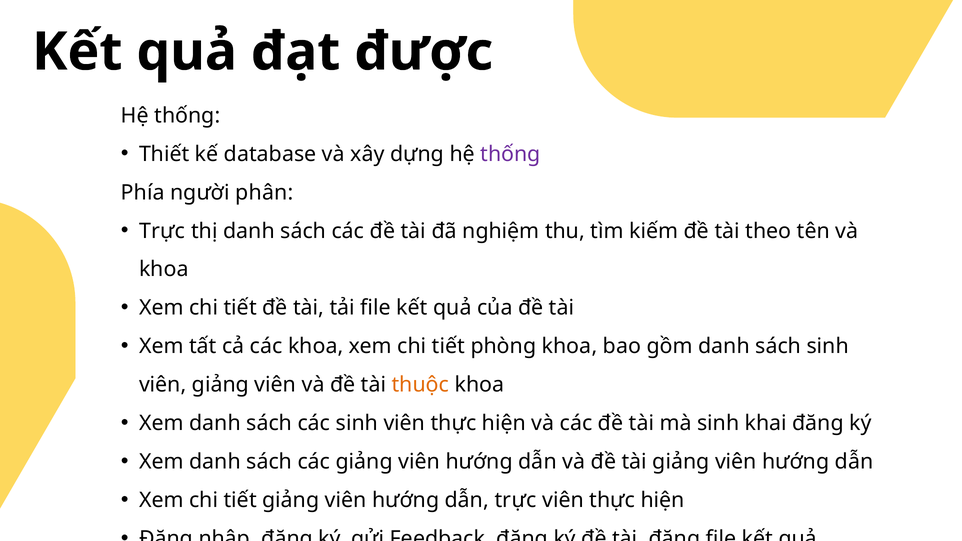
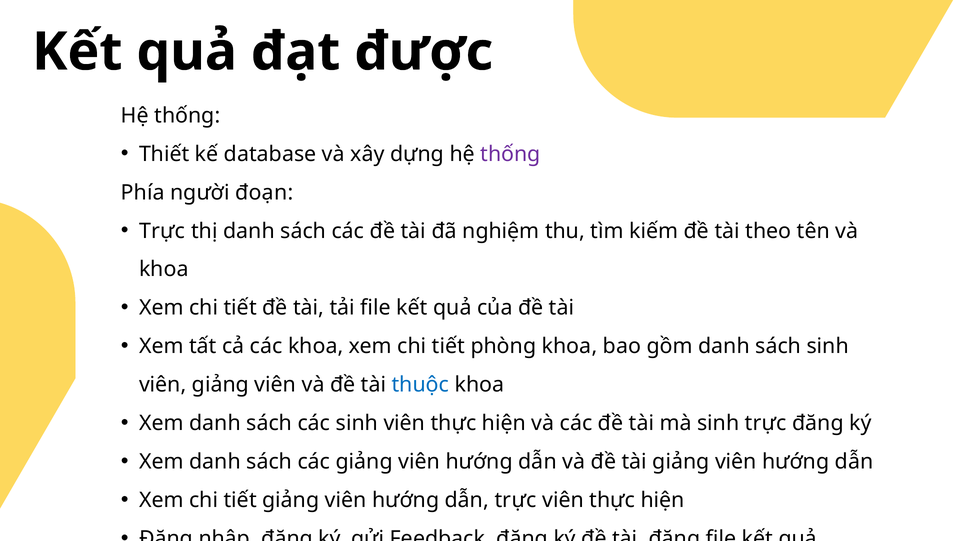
phân: phân -> đoạn
thuộc colour: orange -> blue
sinh khai: khai -> trực
